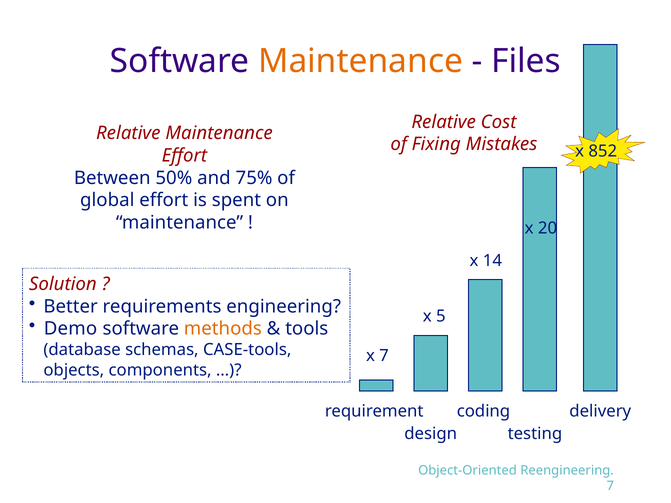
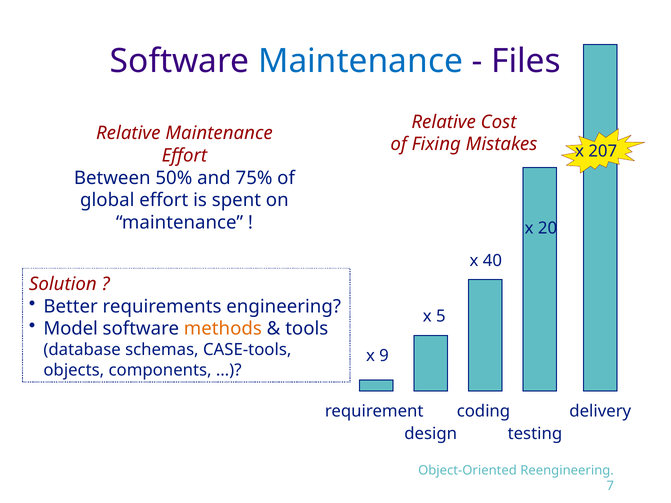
Maintenance at (361, 61) colour: orange -> blue
852: 852 -> 207
14: 14 -> 40
Demo: Demo -> Model
x 7: 7 -> 9
